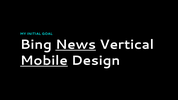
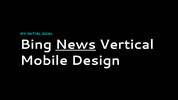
Mobile underline: present -> none
